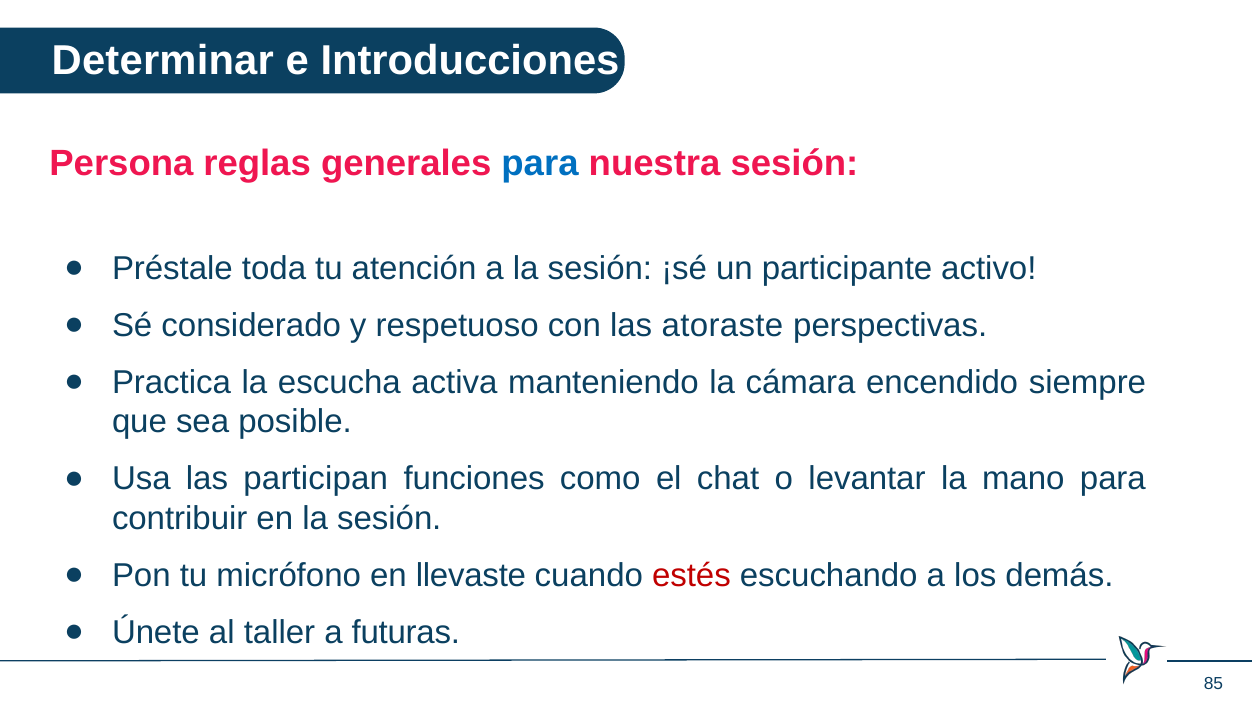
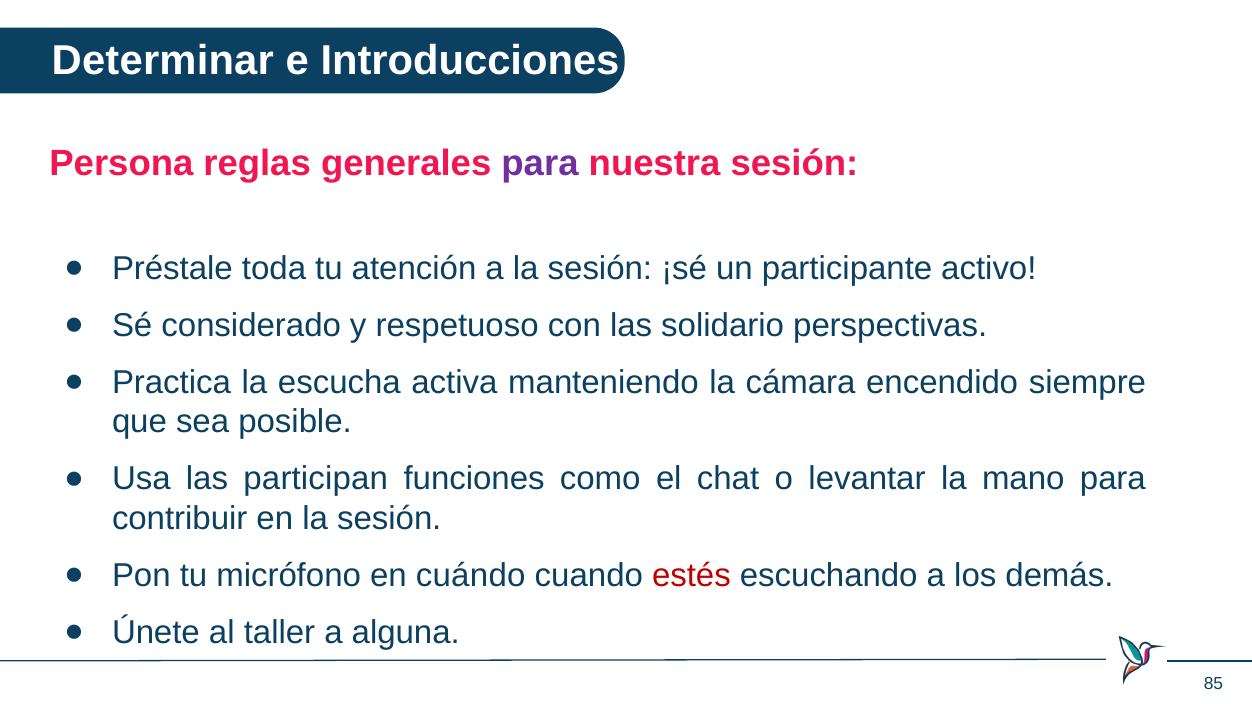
para at (540, 164) colour: blue -> purple
atoraste: atoraste -> solidario
llevaste: llevaste -> cuándo
futuras: futuras -> alguna
